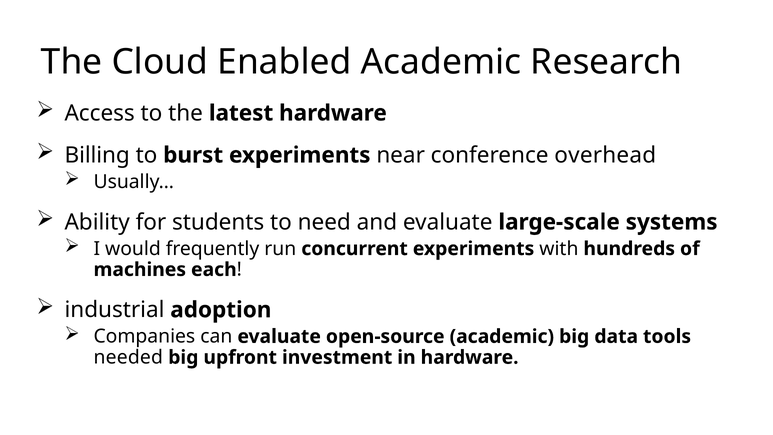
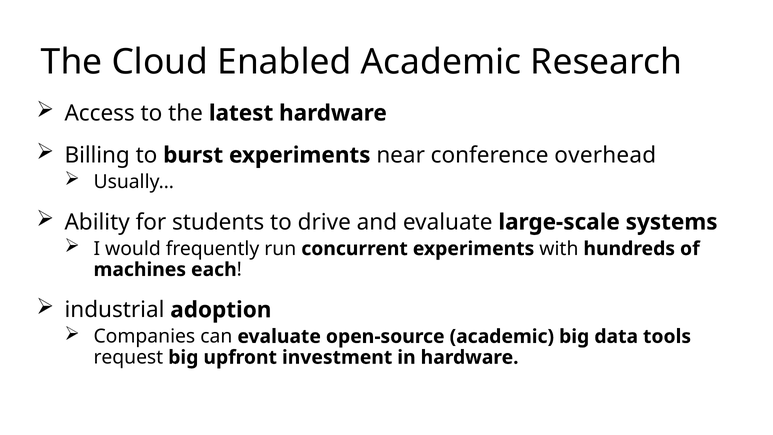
need: need -> drive
needed: needed -> request
